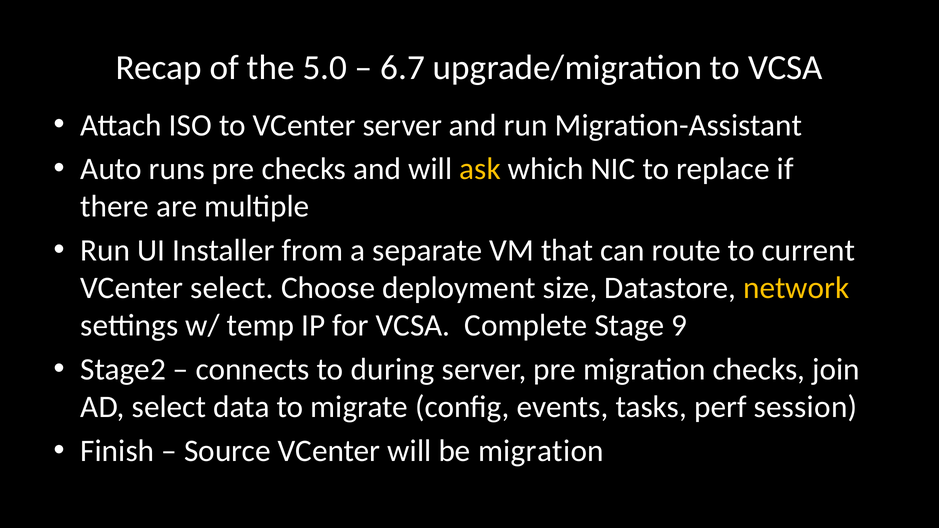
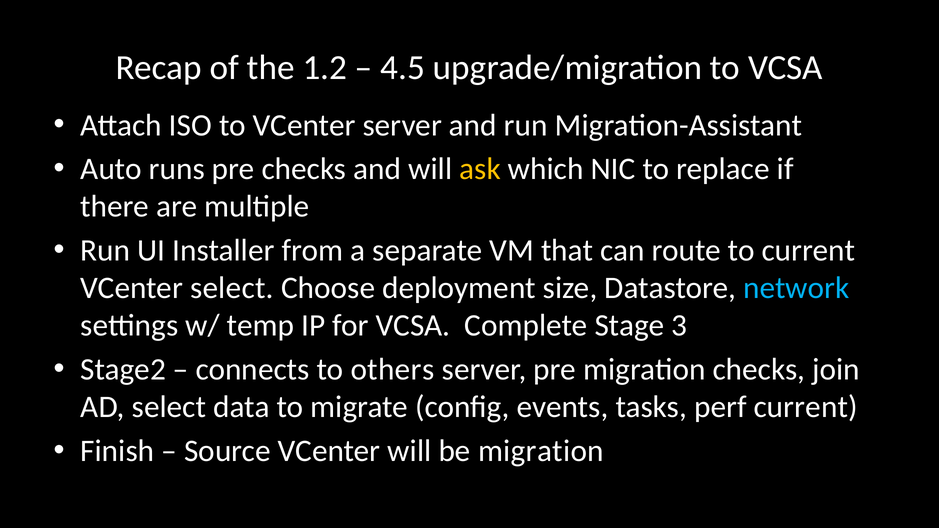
5.0: 5.0 -> 1.2
6.7: 6.7 -> 4.5
network colour: yellow -> light blue
9: 9 -> 3
during: during -> others
perf session: session -> current
